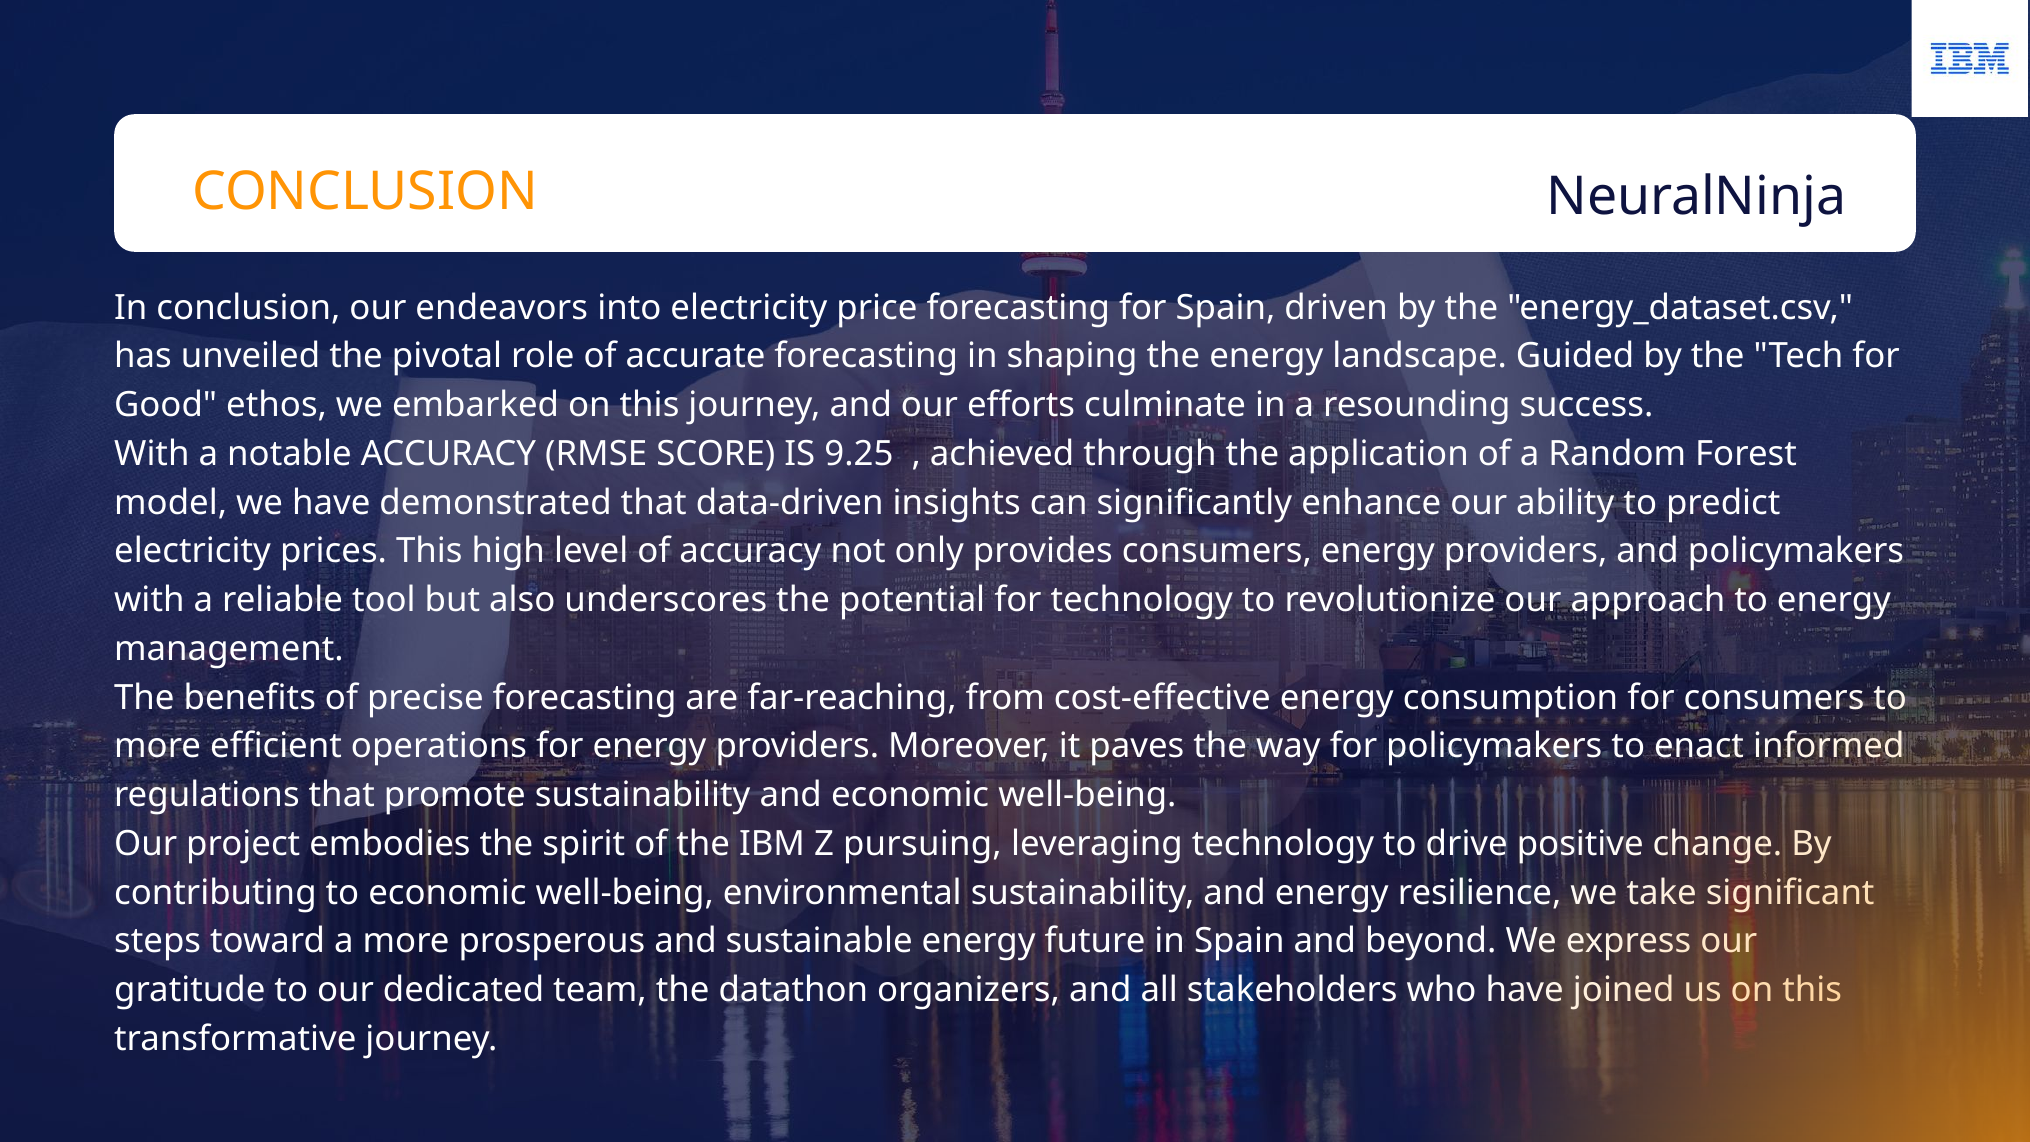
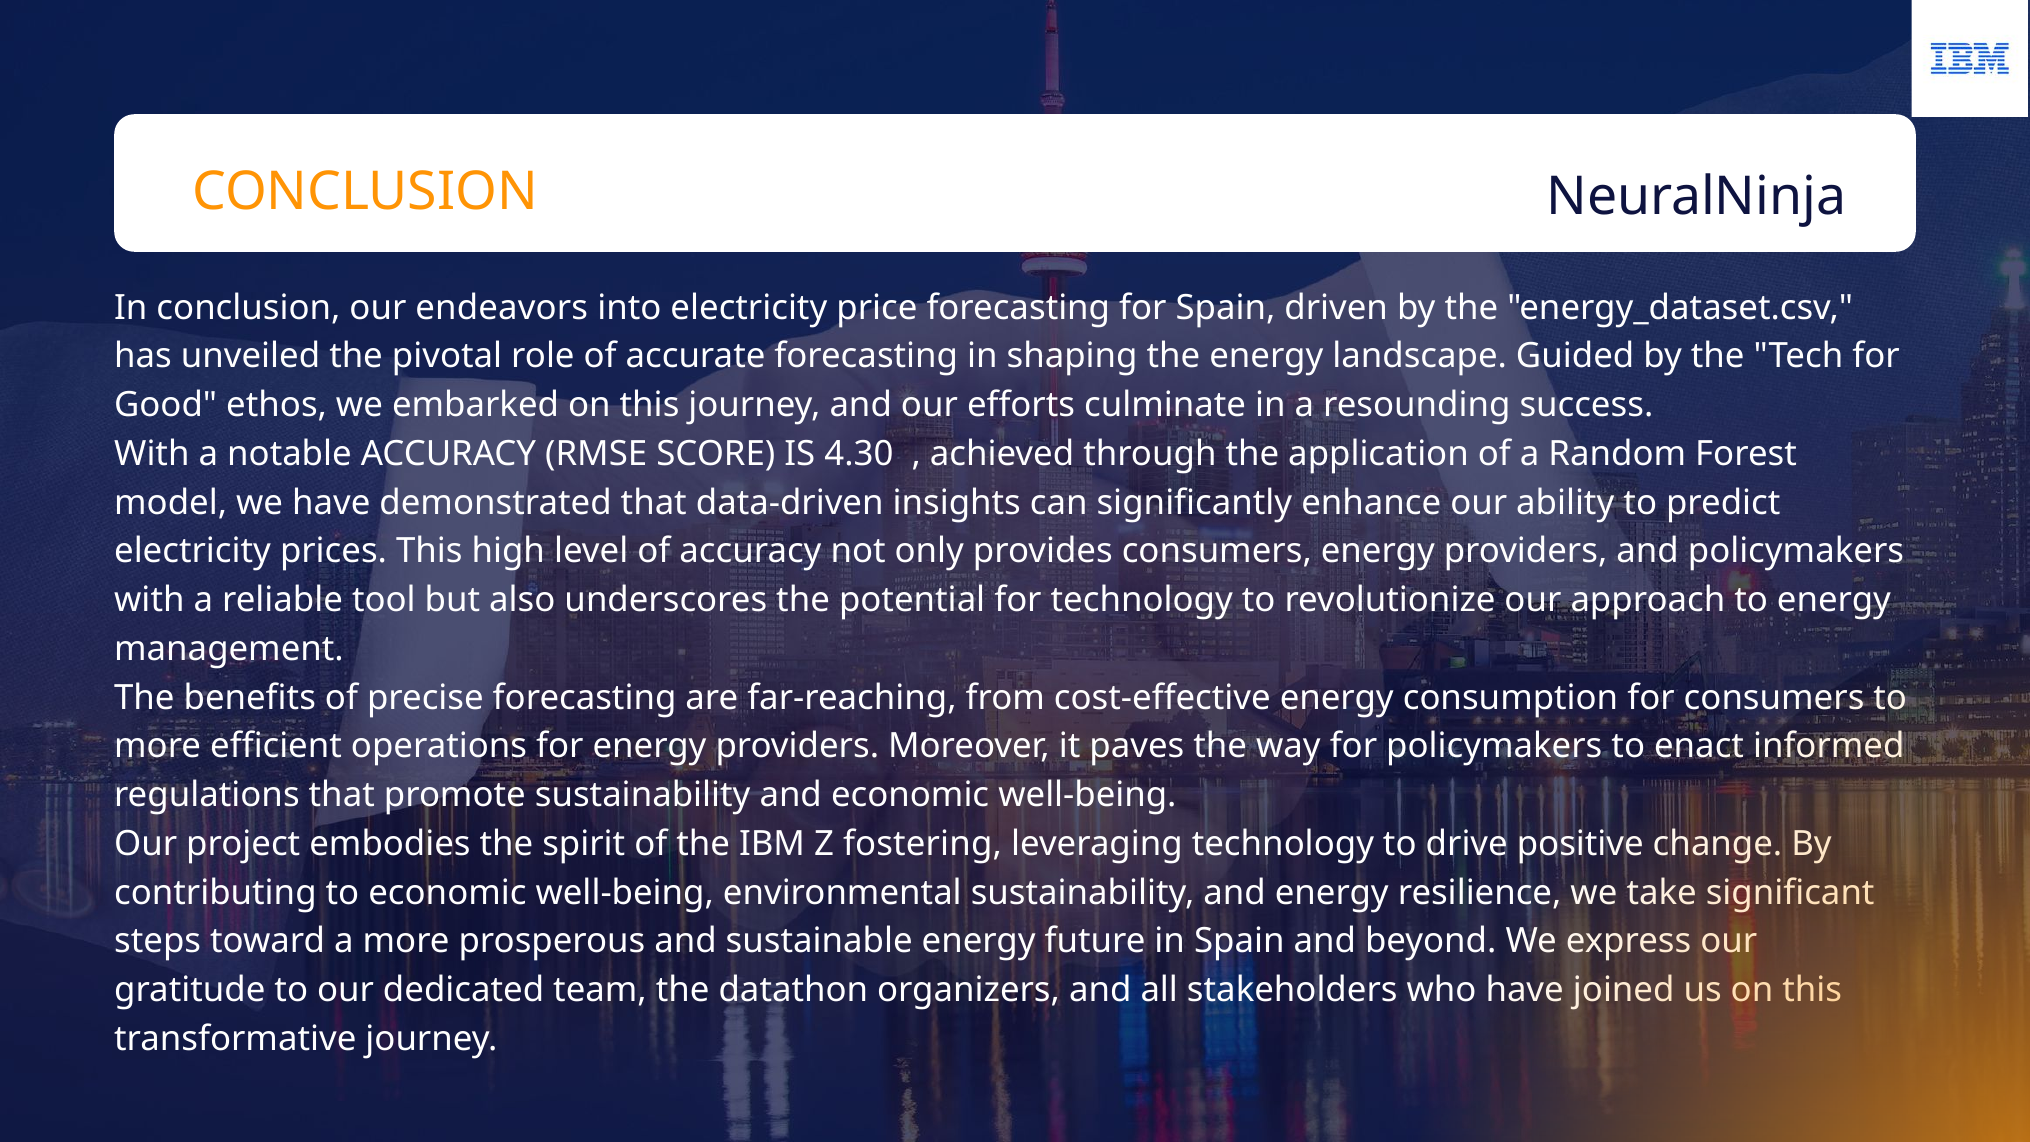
9.25: 9.25 -> 4.30
pursuing: pursuing -> fostering
